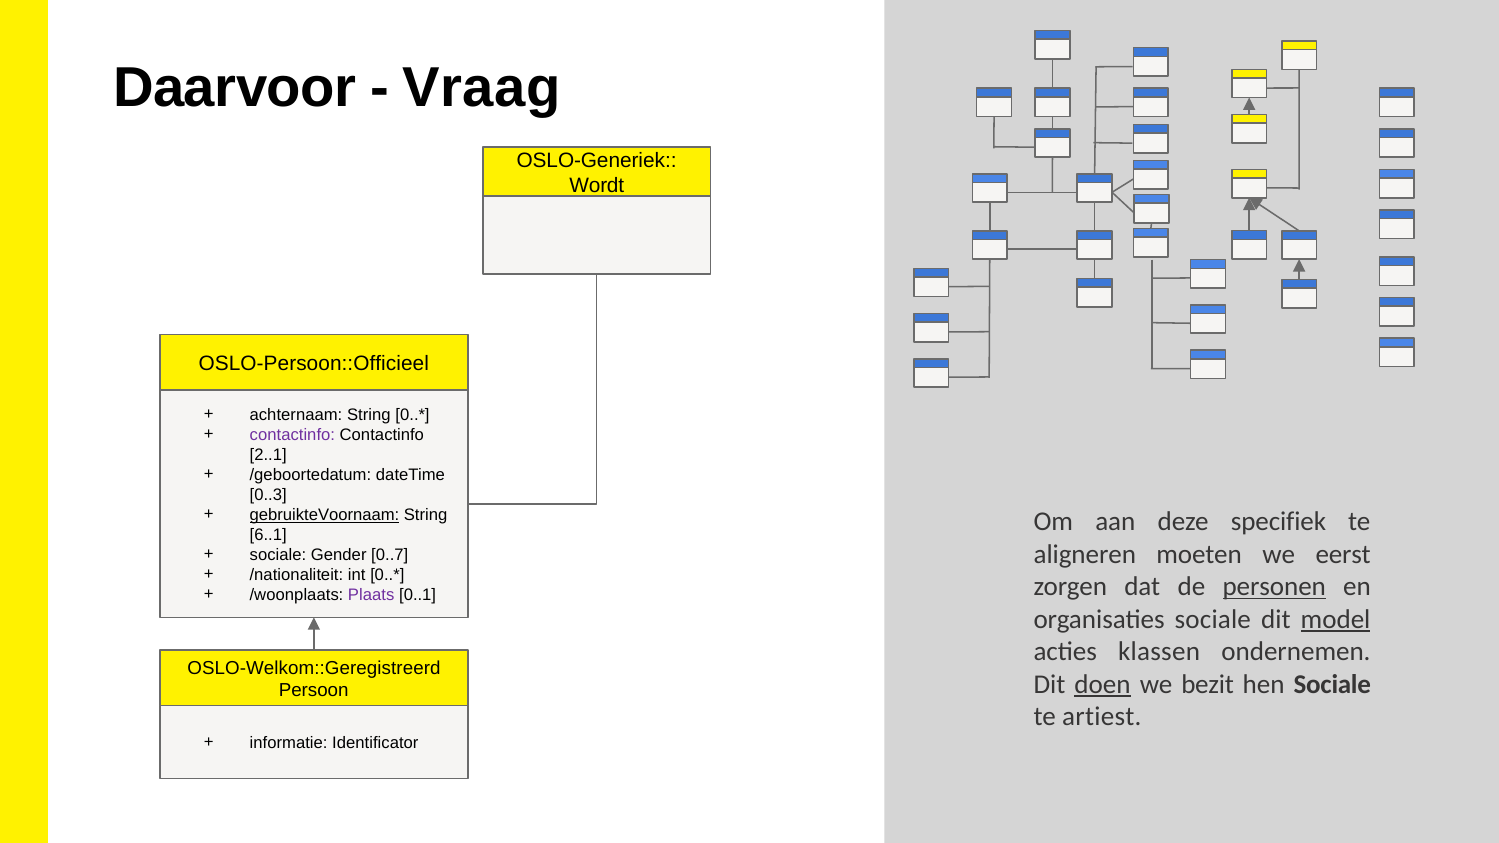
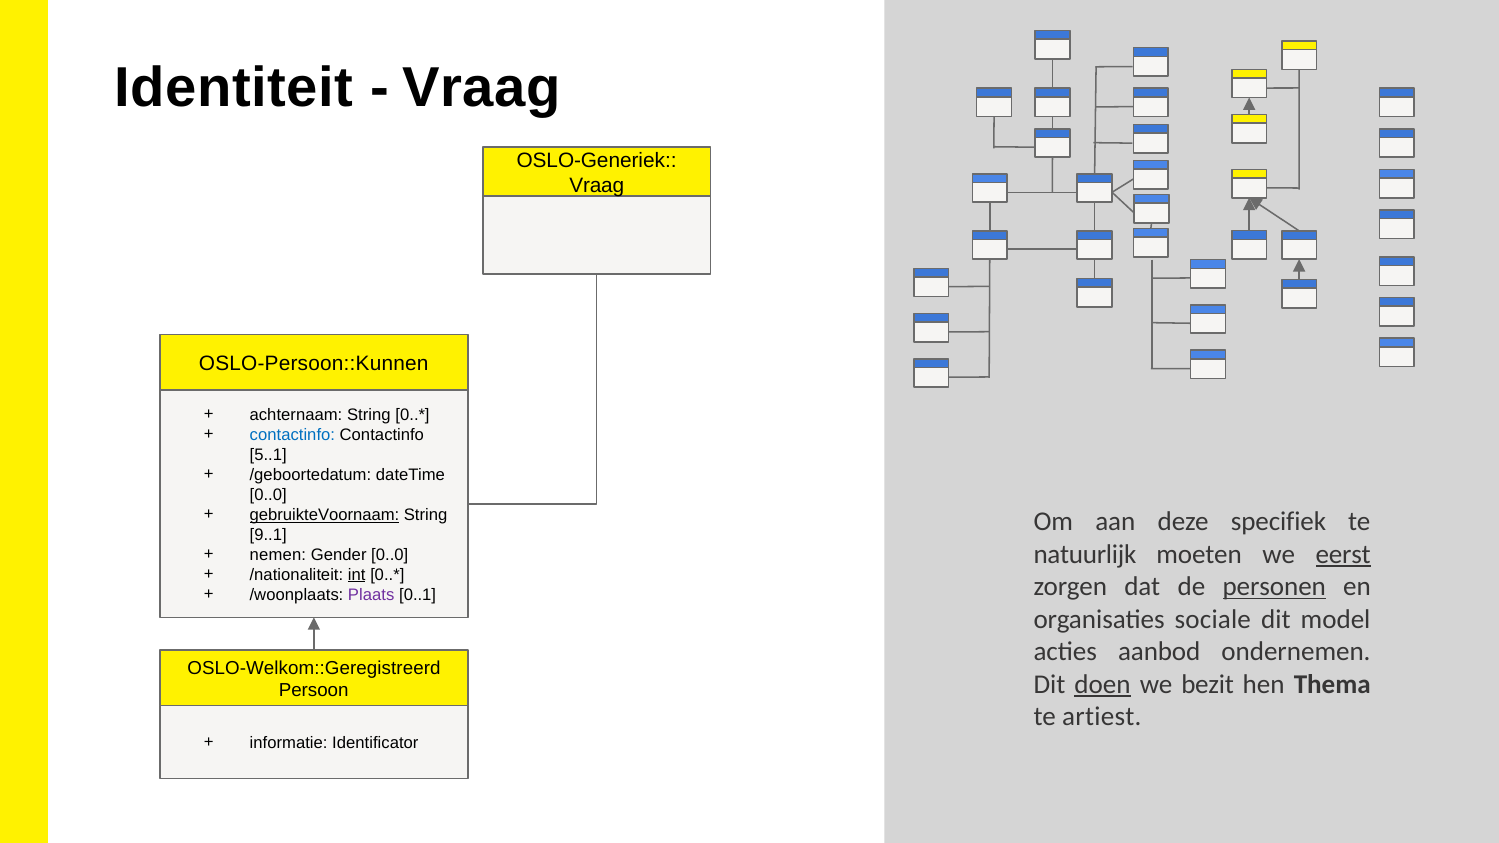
Daarvoor: Daarvoor -> Identiteit
Wordt at (597, 185): Wordt -> Vraag
OSLO-Persoon::Officieel: OSLO-Persoon::Officieel -> OSLO-Persoon::Kunnen
contactinfo at (292, 435) colour: purple -> blue
2..1: 2..1 -> 5..1
0..3 at (268, 495): 0..3 -> 0..0
6..1: 6..1 -> 9..1
aligneren: aligneren -> natuurlijk
eerst underline: none -> present
sociale at (278, 555): sociale -> nemen
Gender 0..7: 0..7 -> 0..0
int underline: none -> present
model underline: present -> none
klassen: klassen -> aanbod
hen Sociale: Sociale -> Thema
